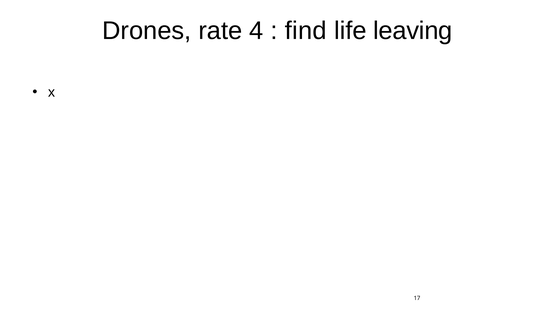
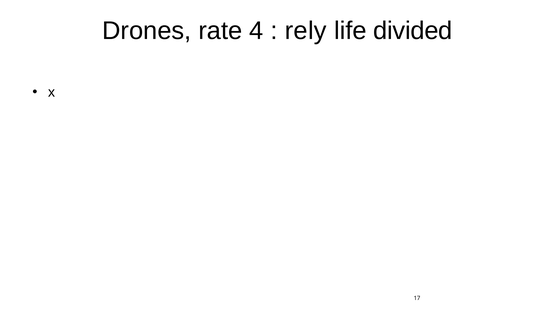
find: find -> rely
leaving: leaving -> divided
